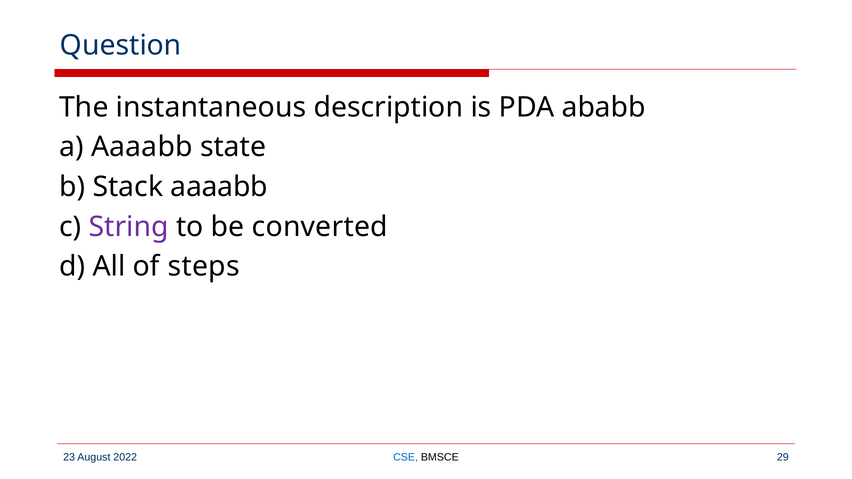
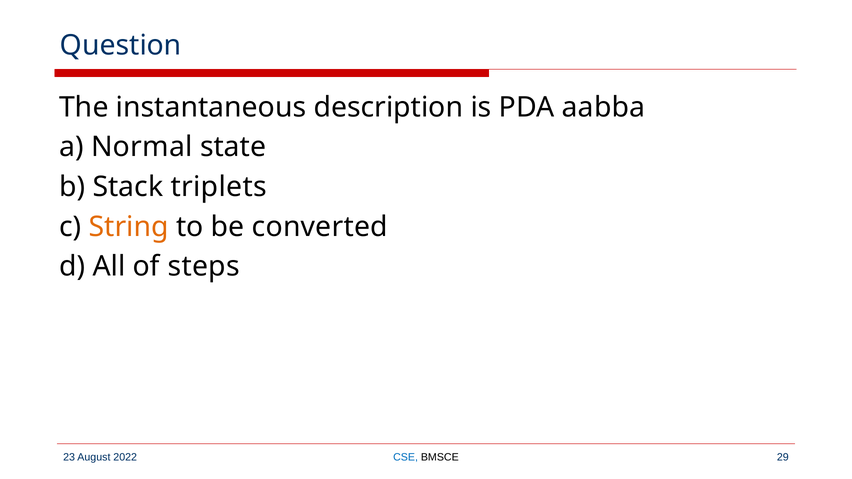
ababb: ababb -> aabba
a Aaaabb: Aaaabb -> Normal
Stack aaaabb: aaaabb -> triplets
String colour: purple -> orange
